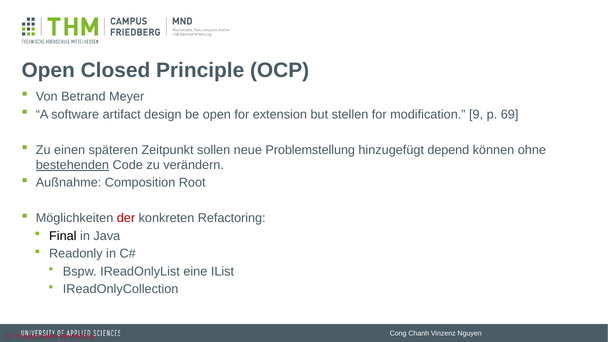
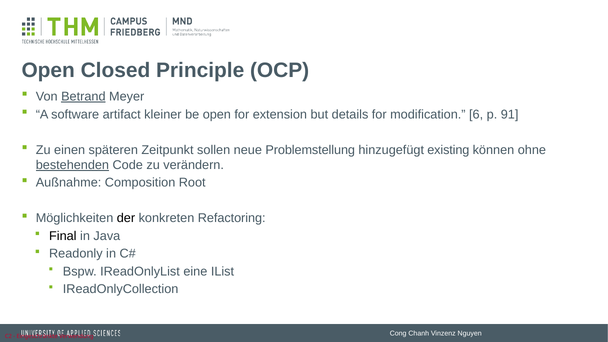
Betrand underline: none -> present
design: design -> kleiner
stellen: stellen -> details
9: 9 -> 6
69: 69 -> 91
depend: depend -> existing
der colour: red -> black
